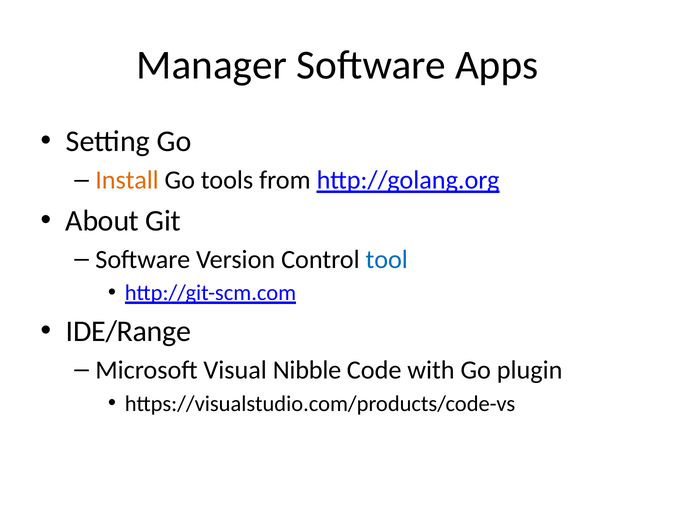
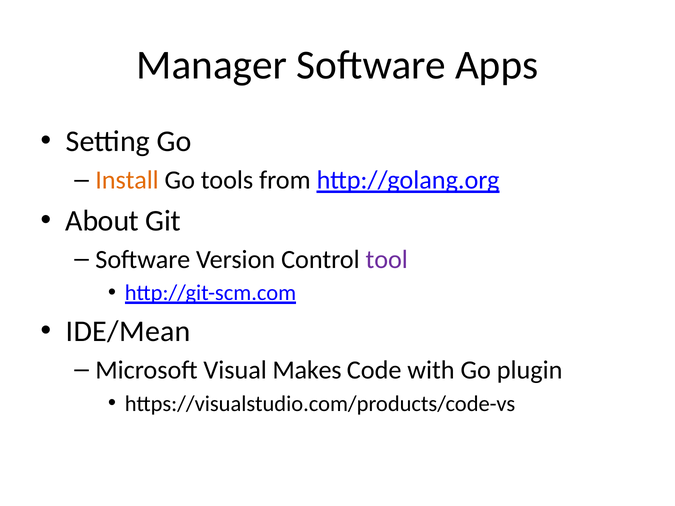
tool colour: blue -> purple
IDE/Range: IDE/Range -> IDE/Mean
Nibble: Nibble -> Makes
